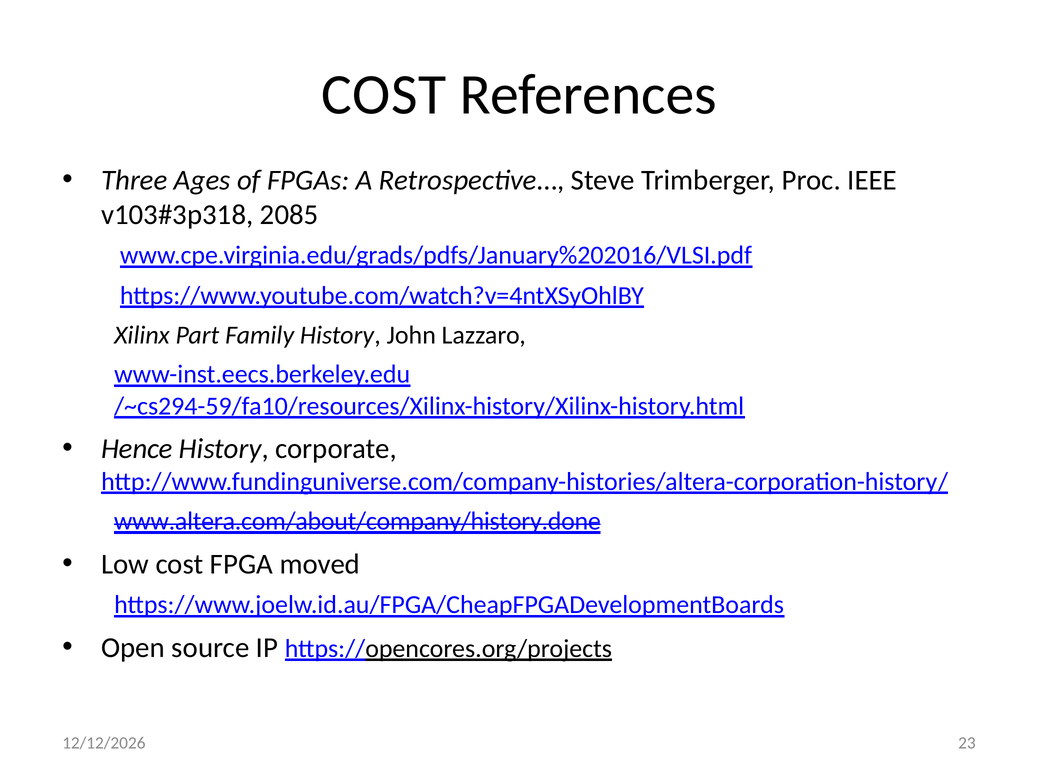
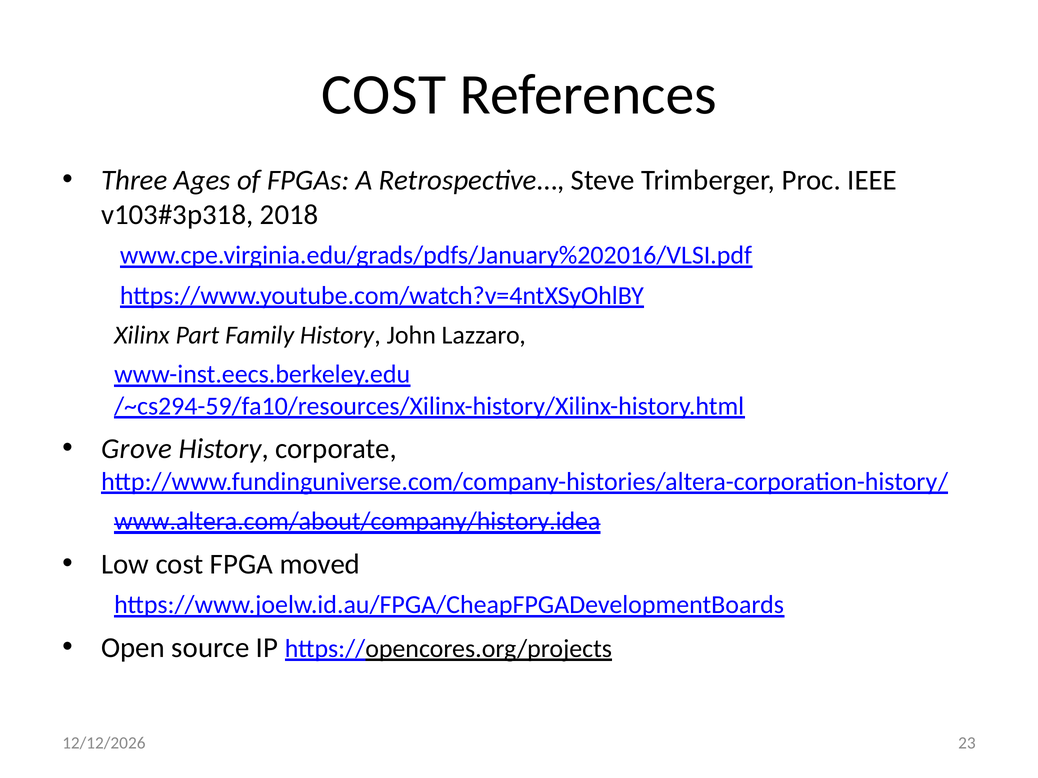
2085: 2085 -> 2018
Hence: Hence -> Grove
www.altera.com/about/company/history.done: www.altera.com/about/company/history.done -> www.altera.com/about/company/history.idea
